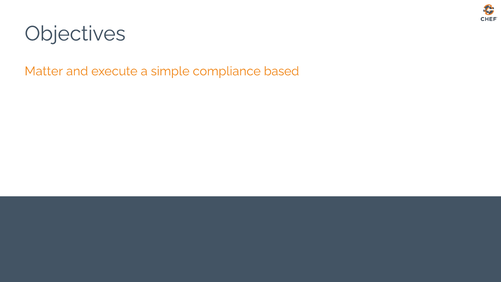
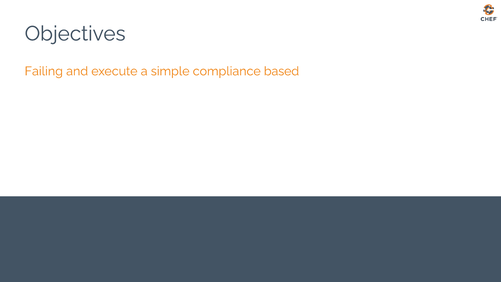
Matter: Matter -> Failing
